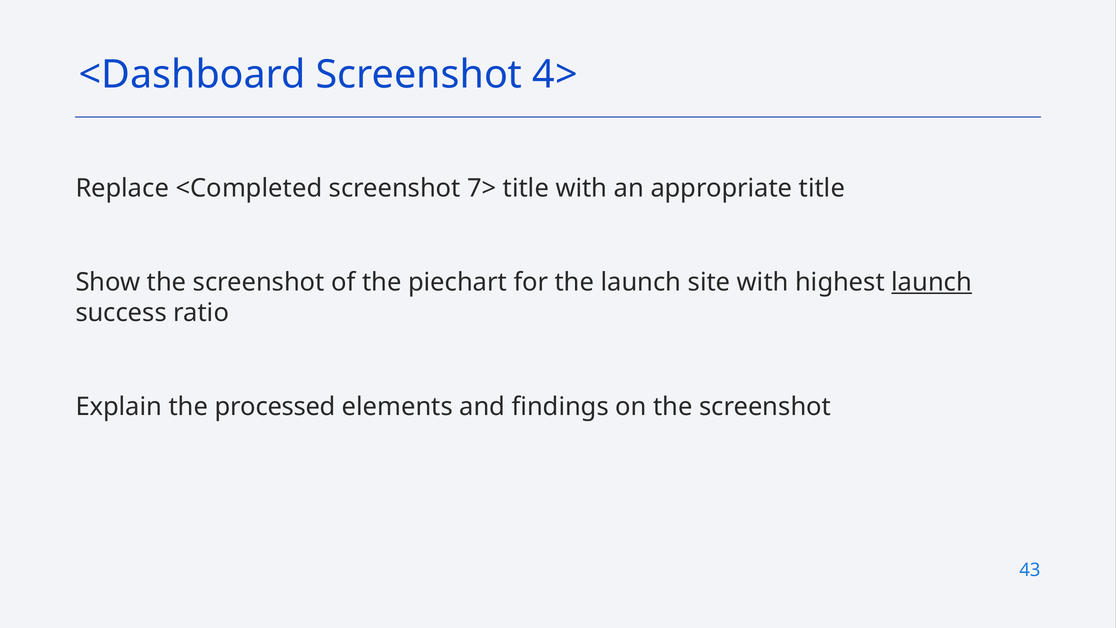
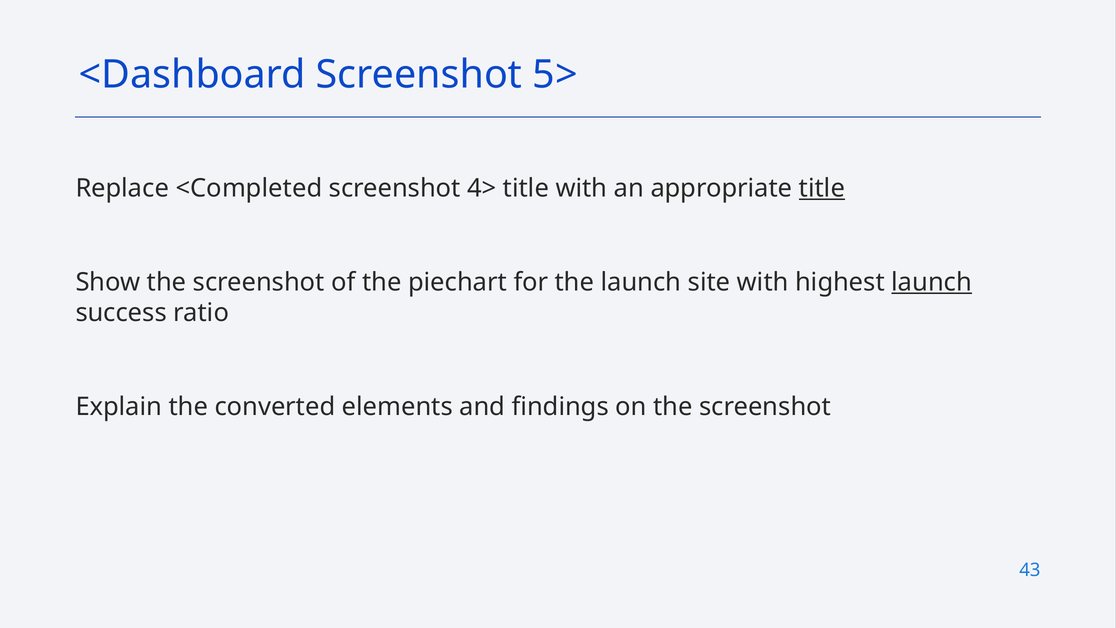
4>: 4> -> 5>
7>: 7> -> 4>
title at (822, 188) underline: none -> present
processed: processed -> converted
